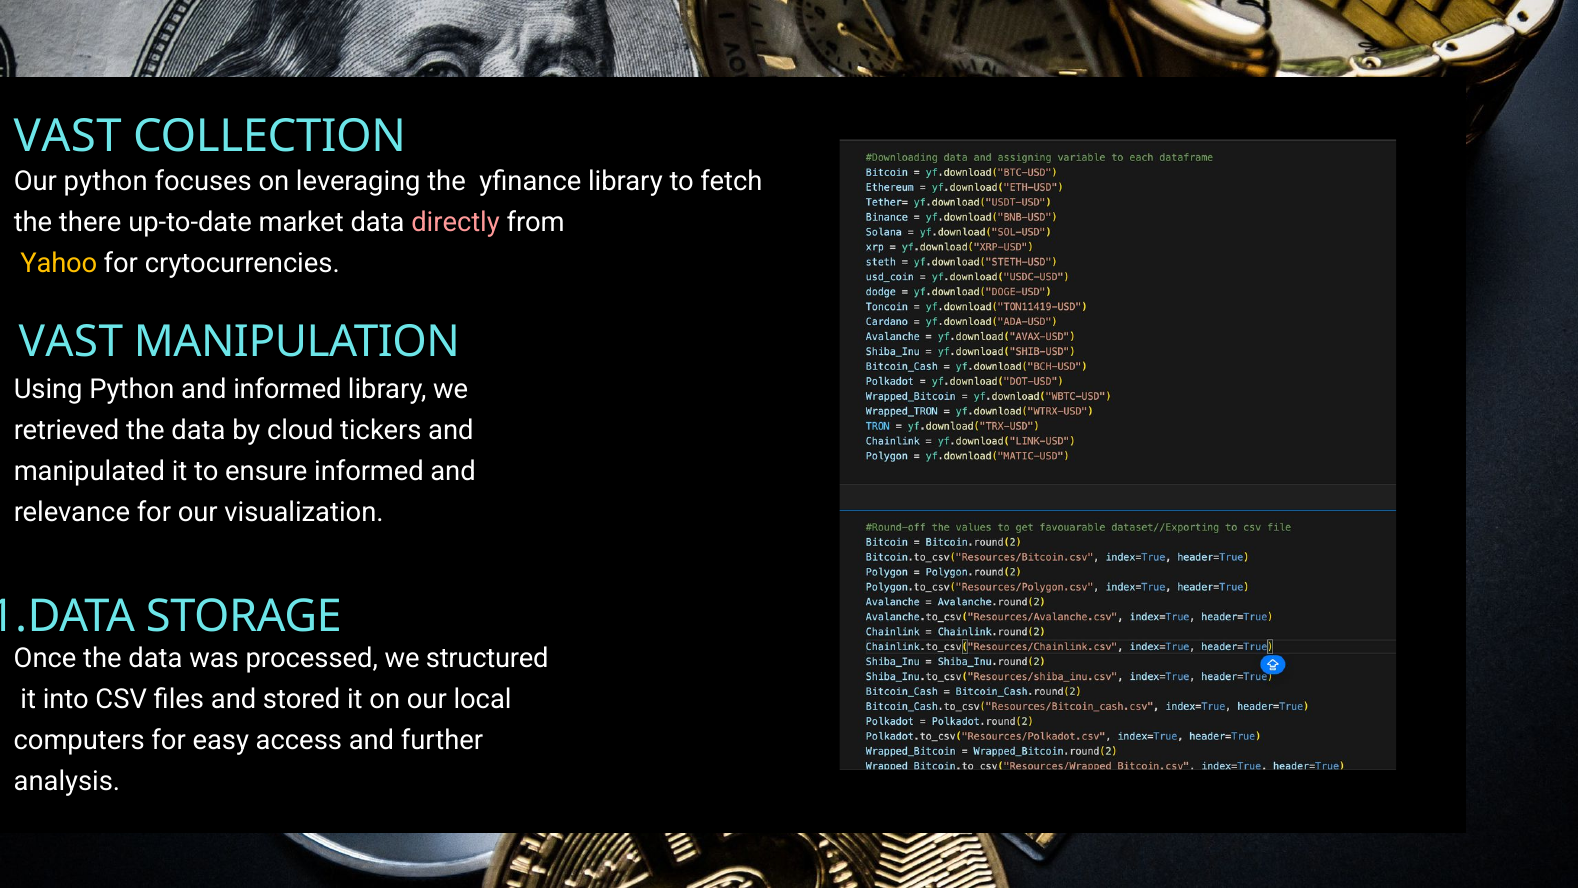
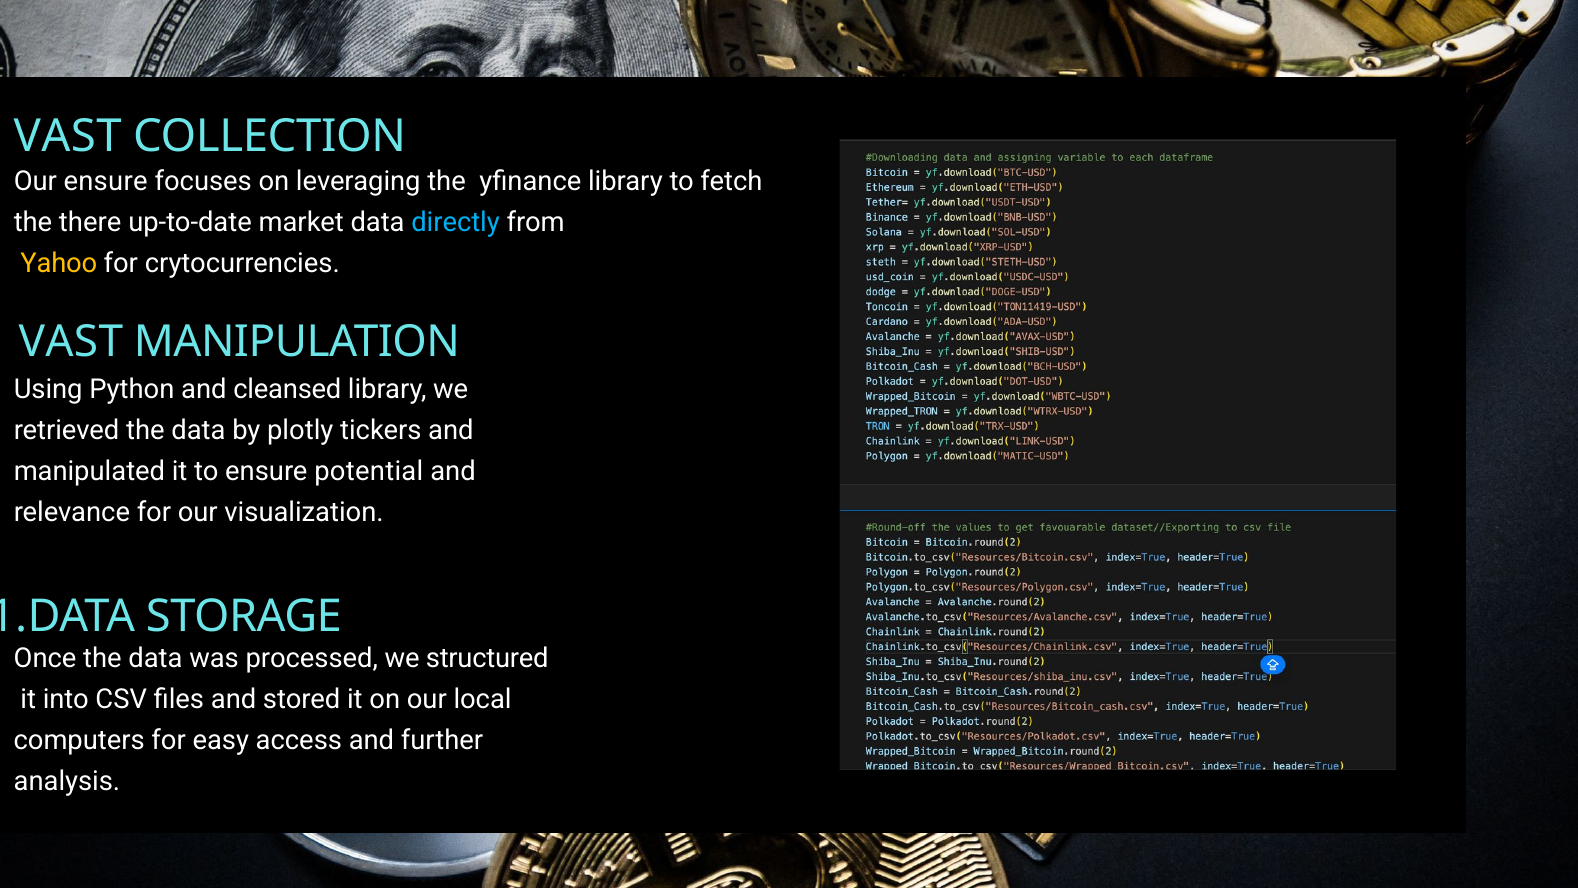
Our python: python -> ensure
directly colour: pink -> light blue
and informed: informed -> cleansed
cloud: cloud -> plotly
ensure informed: informed -> potential
